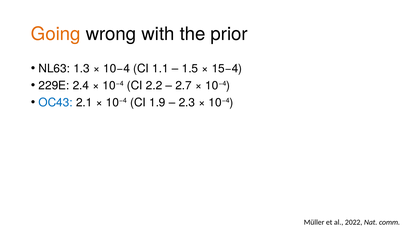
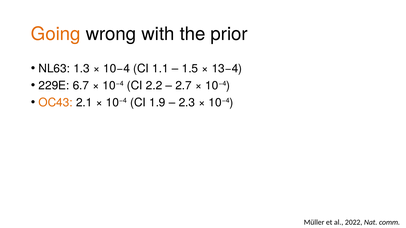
15−4: 15−4 -> 13−4
2.4: 2.4 -> 6.7
OC43 colour: blue -> orange
